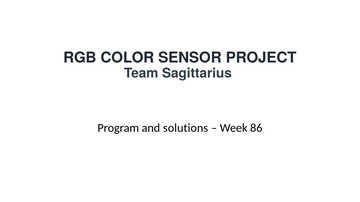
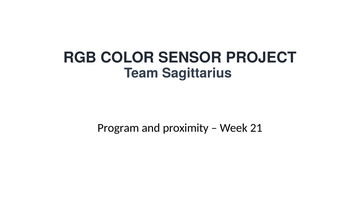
solutions: solutions -> proximity
86: 86 -> 21
